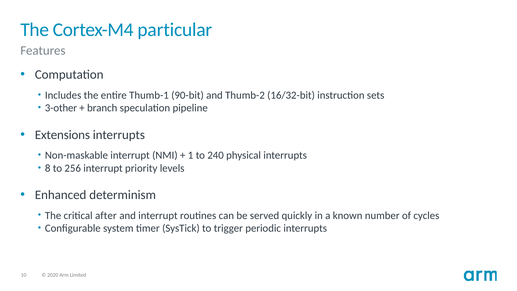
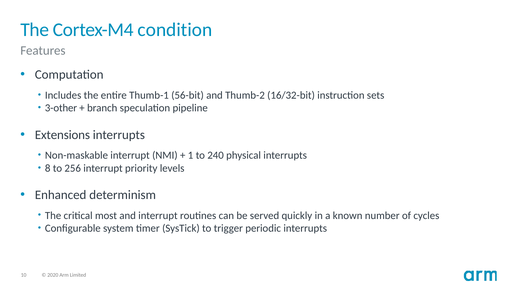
particular: particular -> condition
90-bit: 90-bit -> 56-bit
after: after -> most
